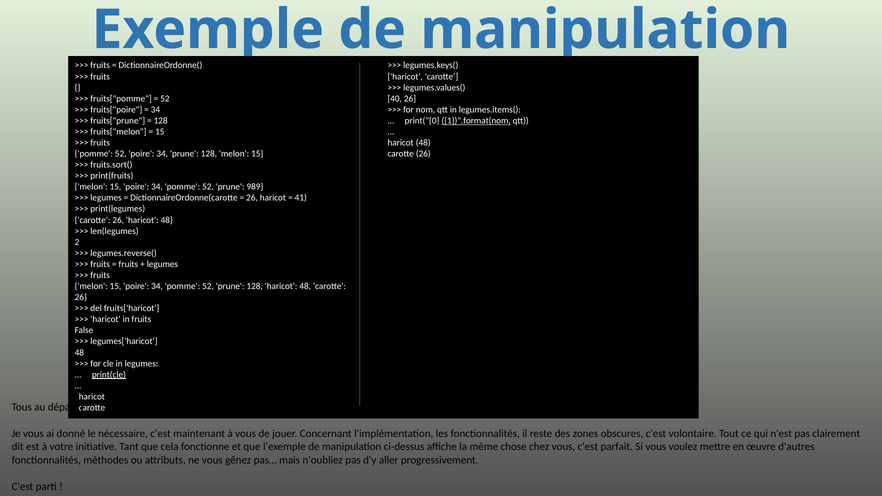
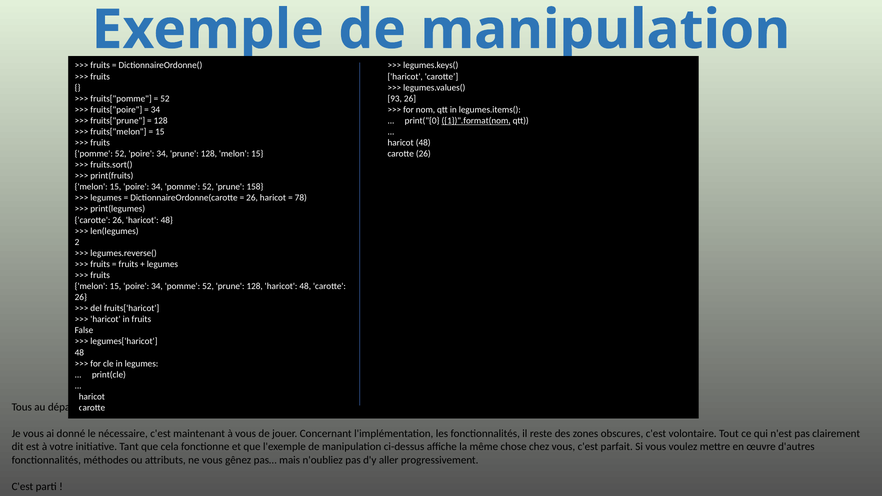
40: 40 -> 93
989: 989 -> 158
41: 41 -> 78
print(cle underline: present -> none
